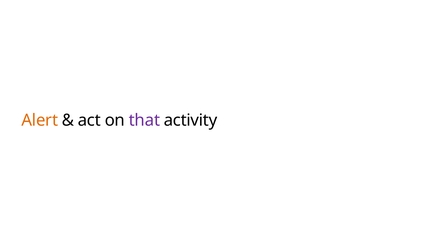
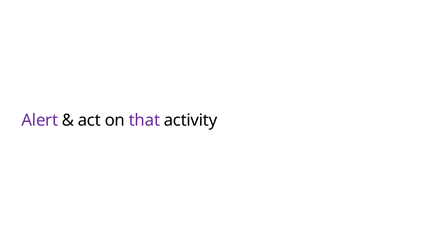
Alert colour: orange -> purple
